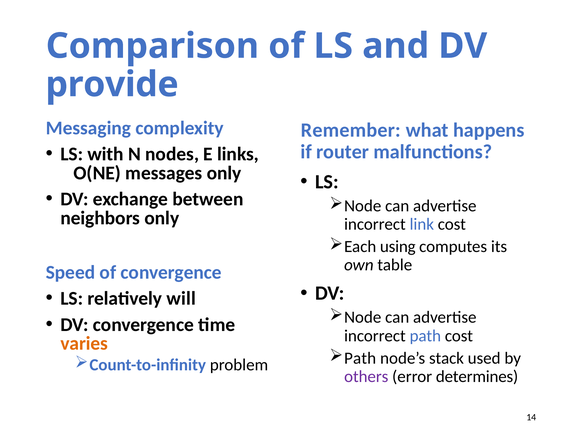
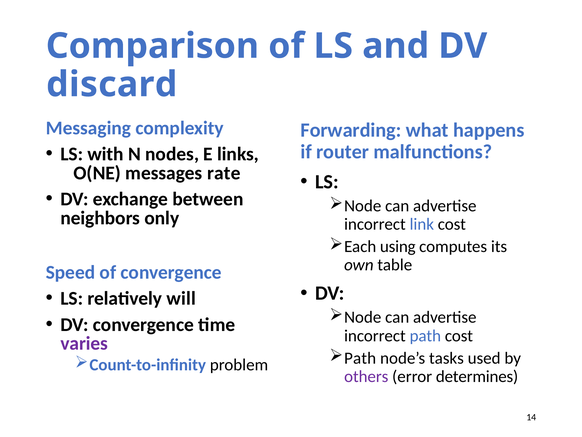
provide: provide -> discard
Remember: Remember -> Forwarding
messages only: only -> rate
varies colour: orange -> purple
stack: stack -> tasks
